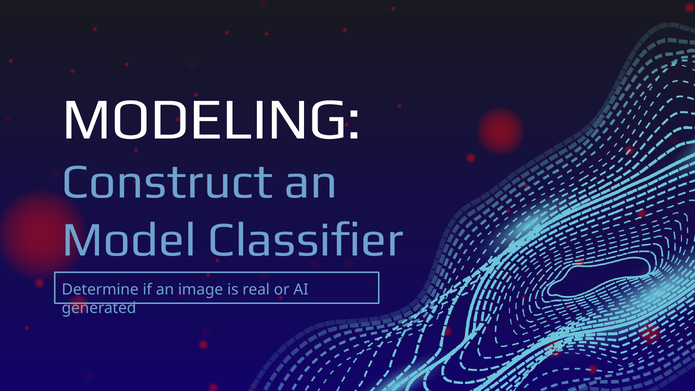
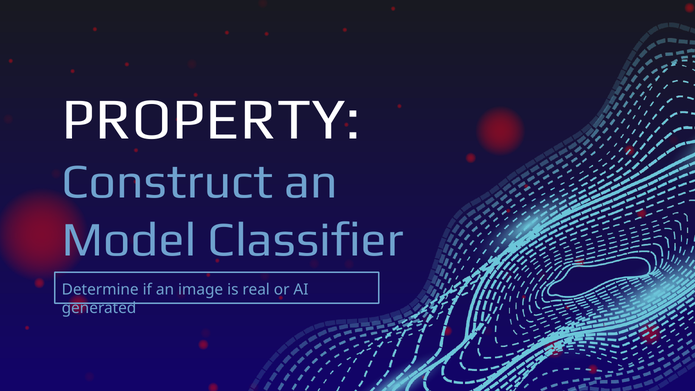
MODELING: MODELING -> PROPERTY
